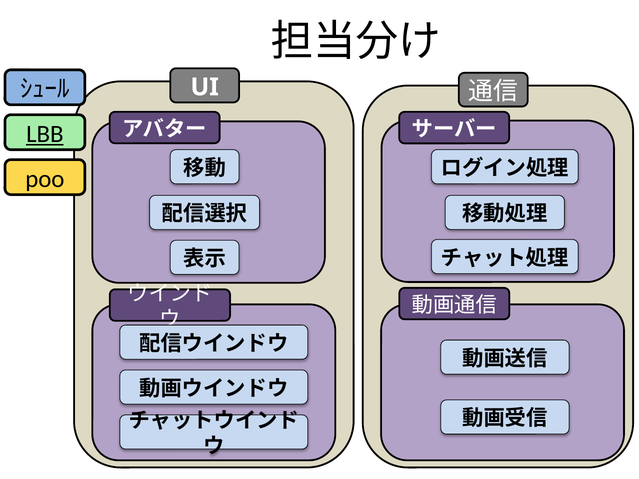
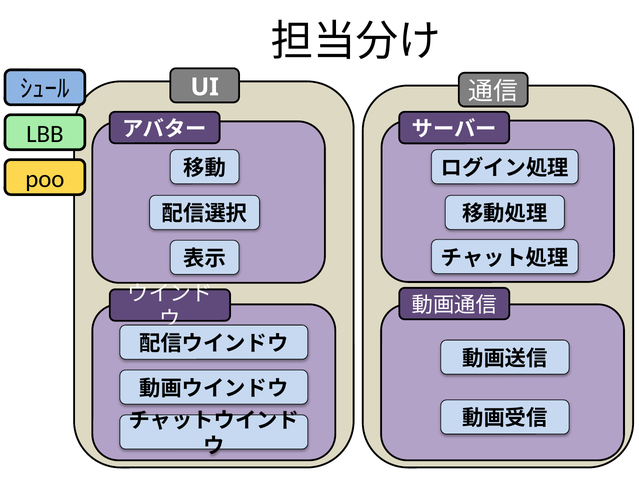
LBB underline: present -> none
